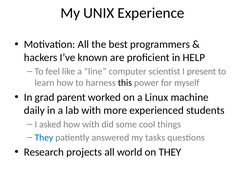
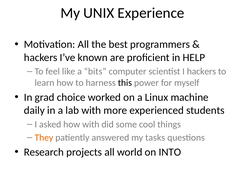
line: line -> bits
I present: present -> hackers
parent: parent -> choice
They at (44, 138) colour: blue -> orange
on THEY: THEY -> INTO
